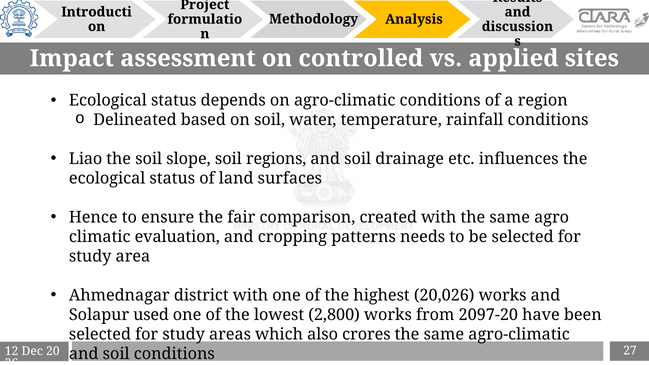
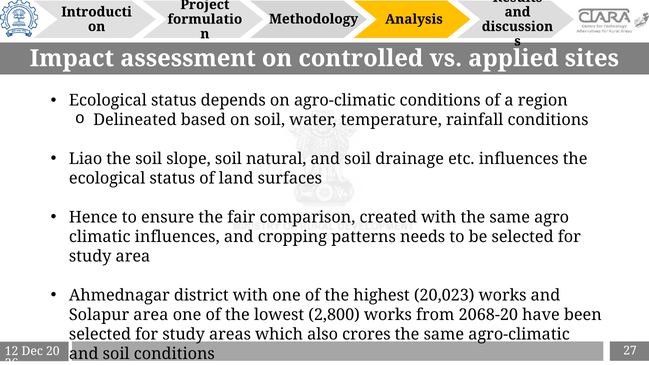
regions: regions -> natural
climatic evaluation: evaluation -> influences
20,026: 20,026 -> 20,023
Solapur used: used -> area
2097-20: 2097-20 -> 2068-20
